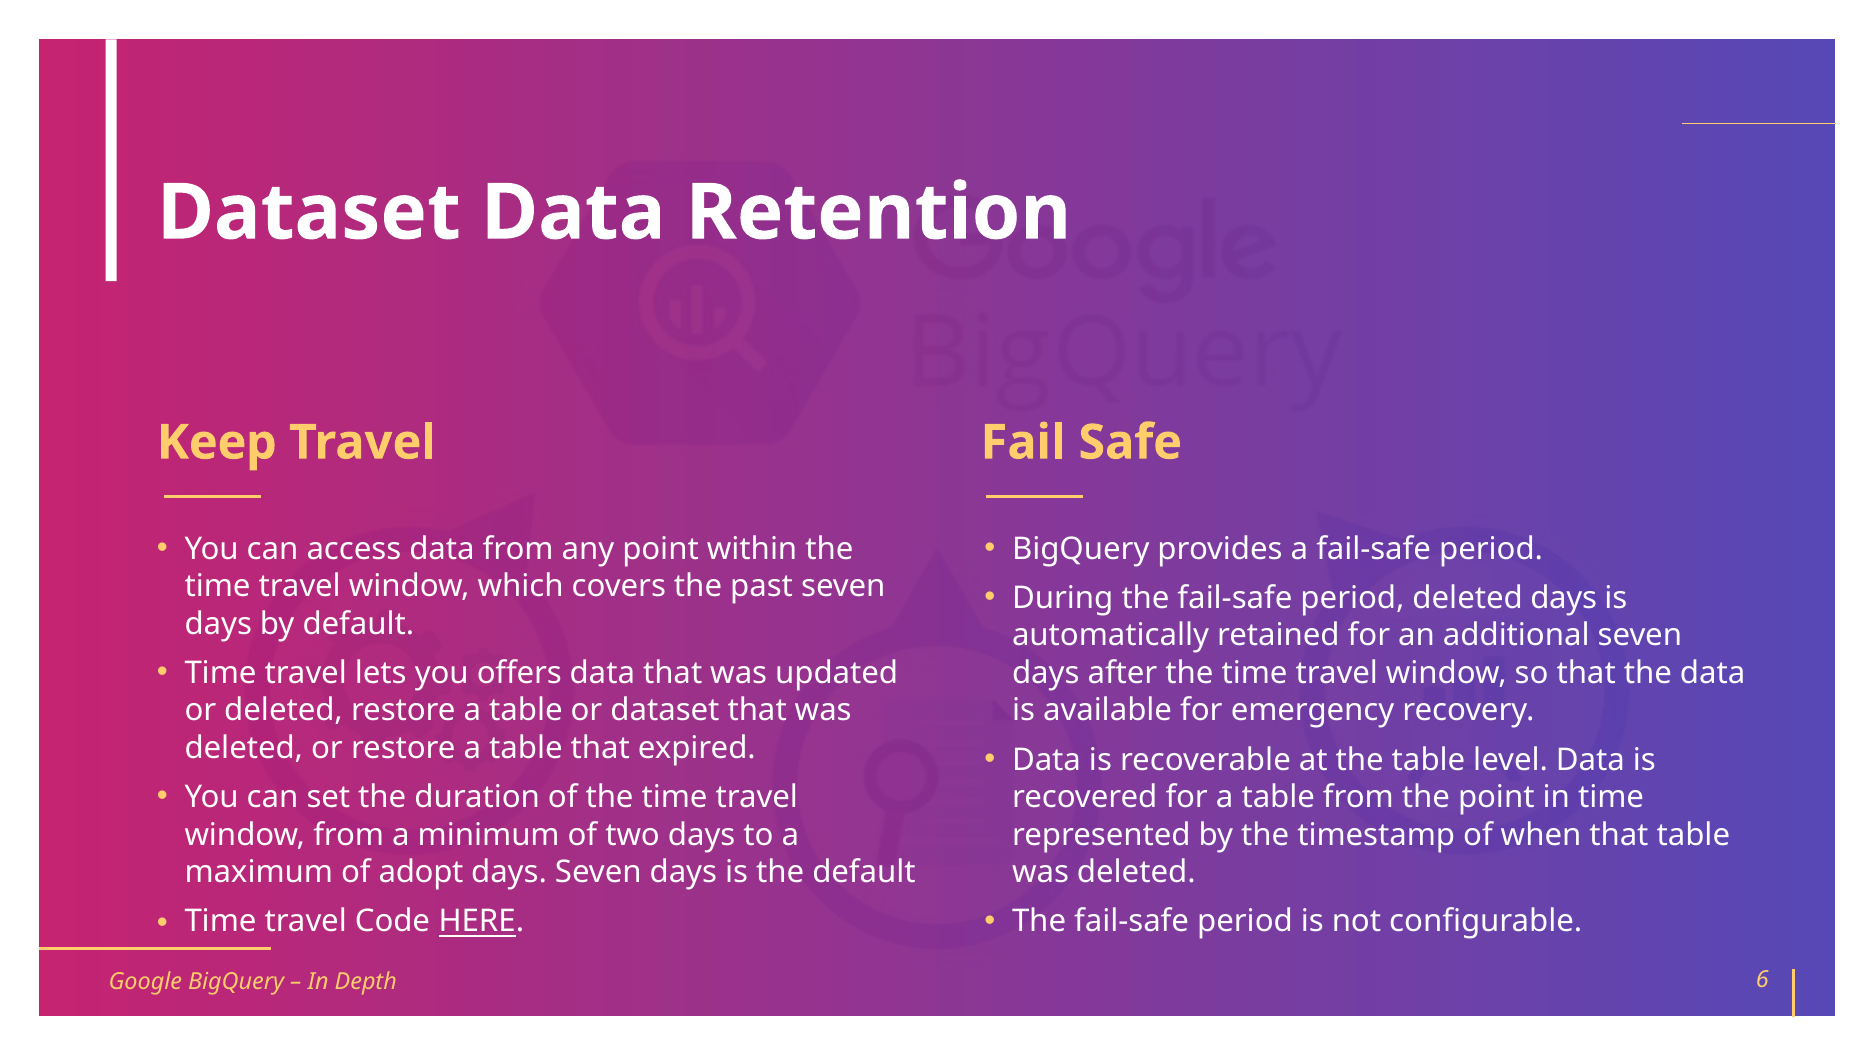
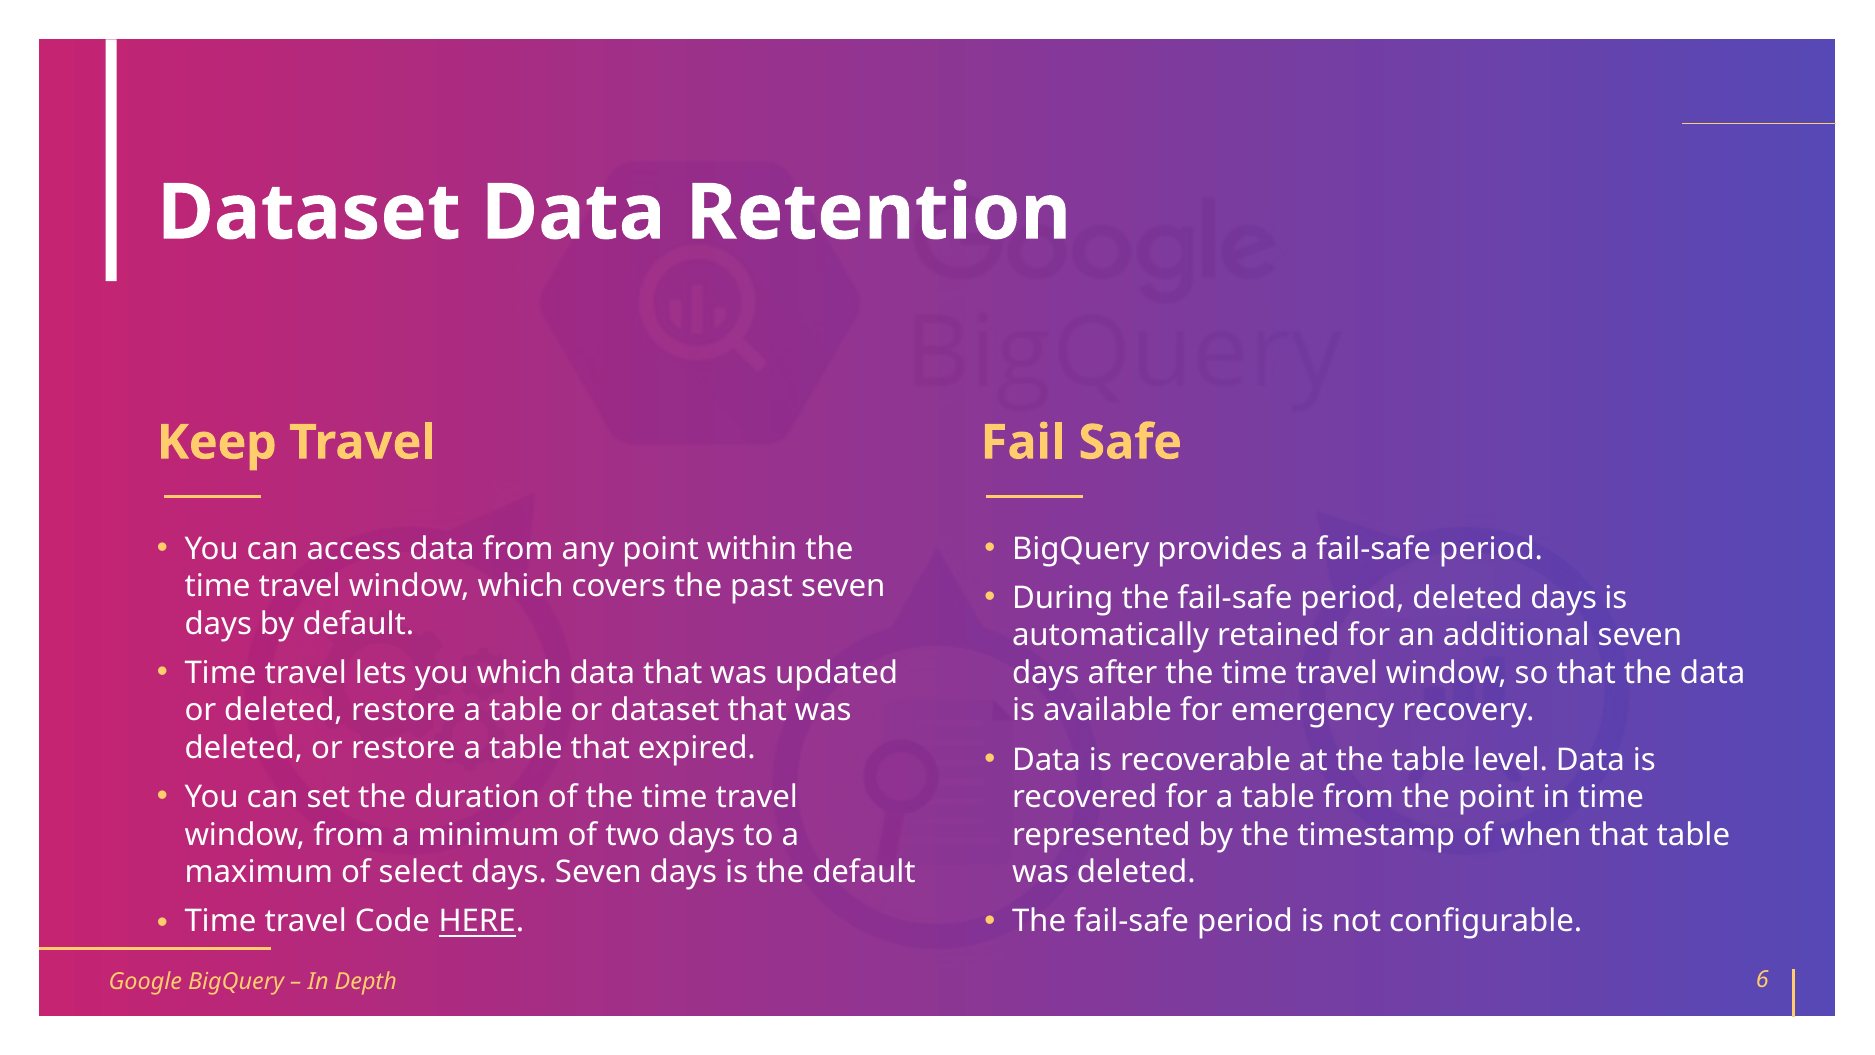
you offers: offers -> which
adopt: adopt -> select
